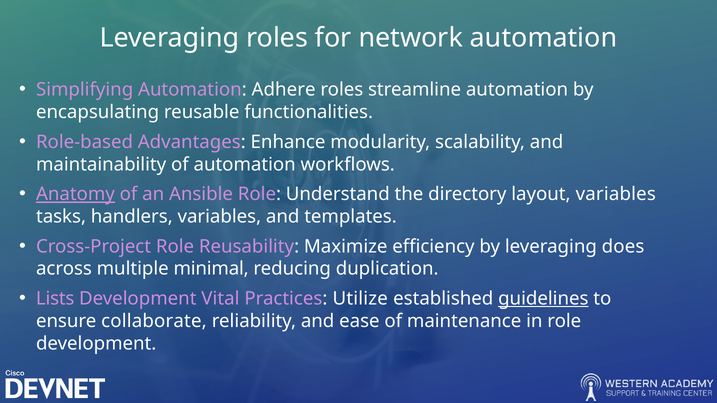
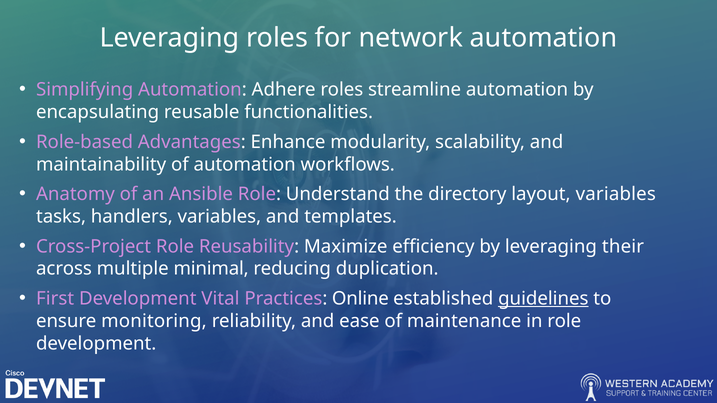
Anatomy underline: present -> none
does: does -> their
Lists: Lists -> First
Utilize: Utilize -> Online
collaborate: collaborate -> monitoring
